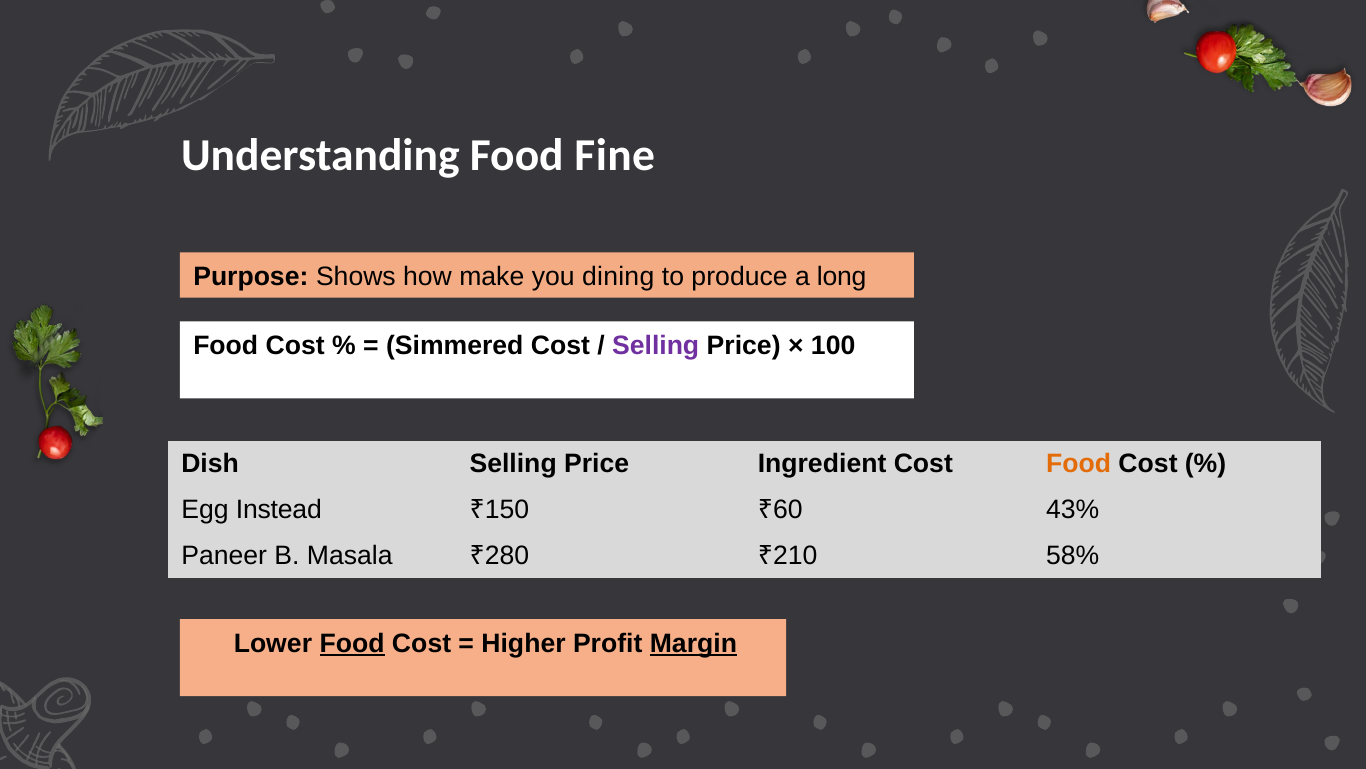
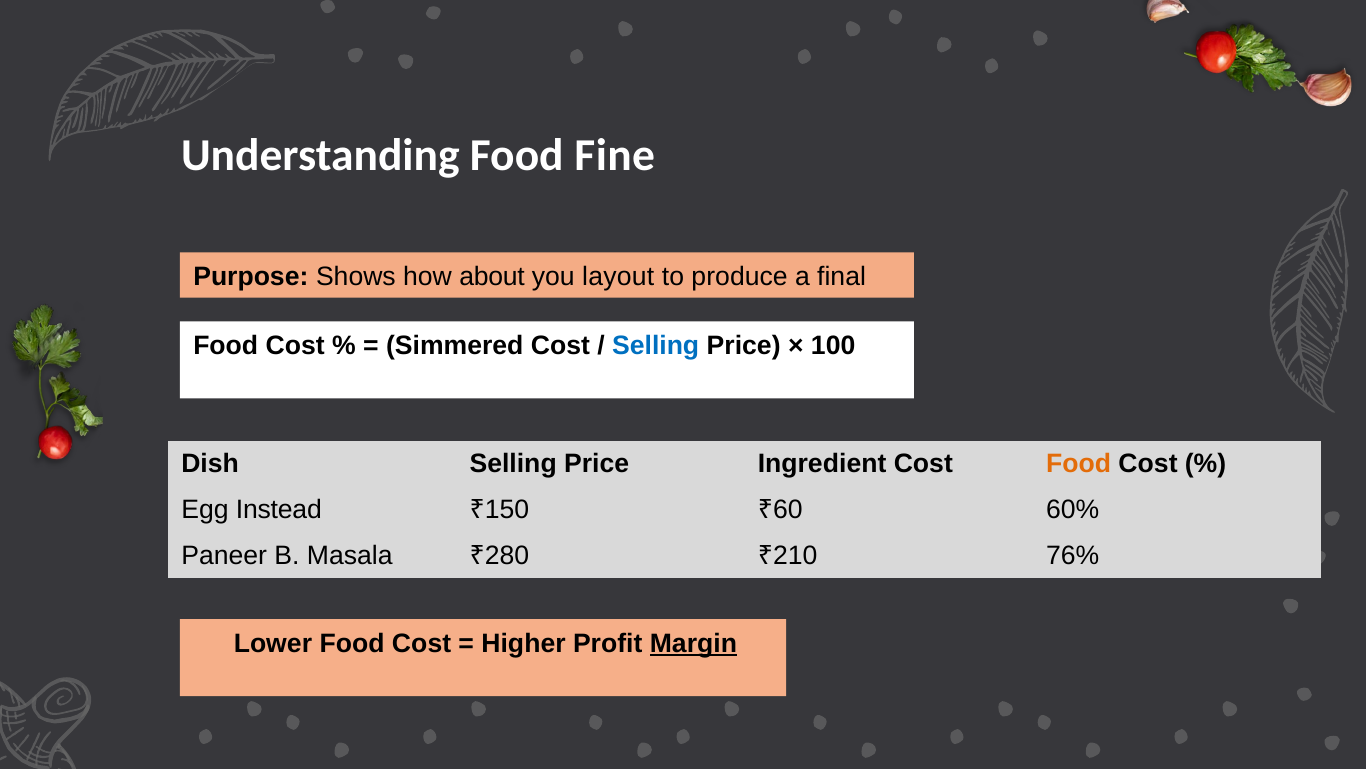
make: make -> about
dining: dining -> layout
long: long -> final
Selling at (656, 346) colour: purple -> blue
43%: 43% -> 60%
58%: 58% -> 76%
Food at (352, 643) underline: present -> none
